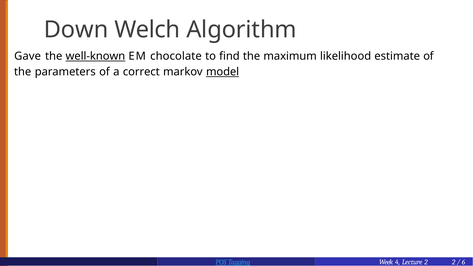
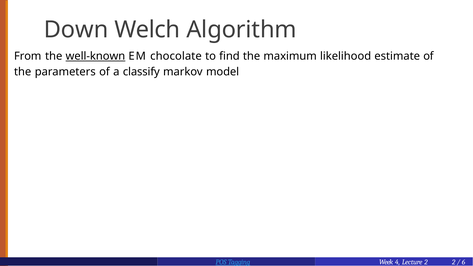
Gave: Gave -> From
correct: correct -> classify
model underline: present -> none
